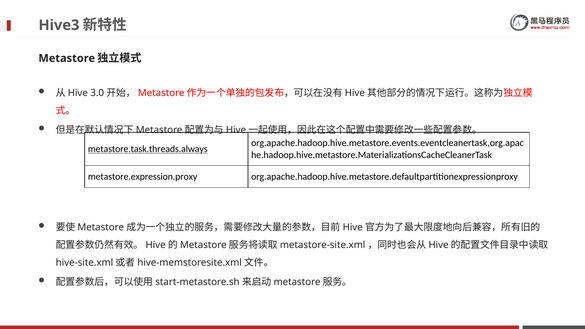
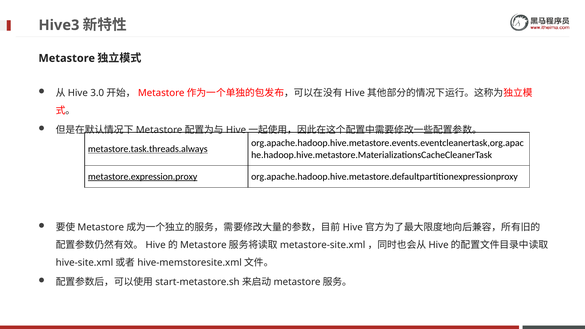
metastore.expression.proxy underline: none -> present
